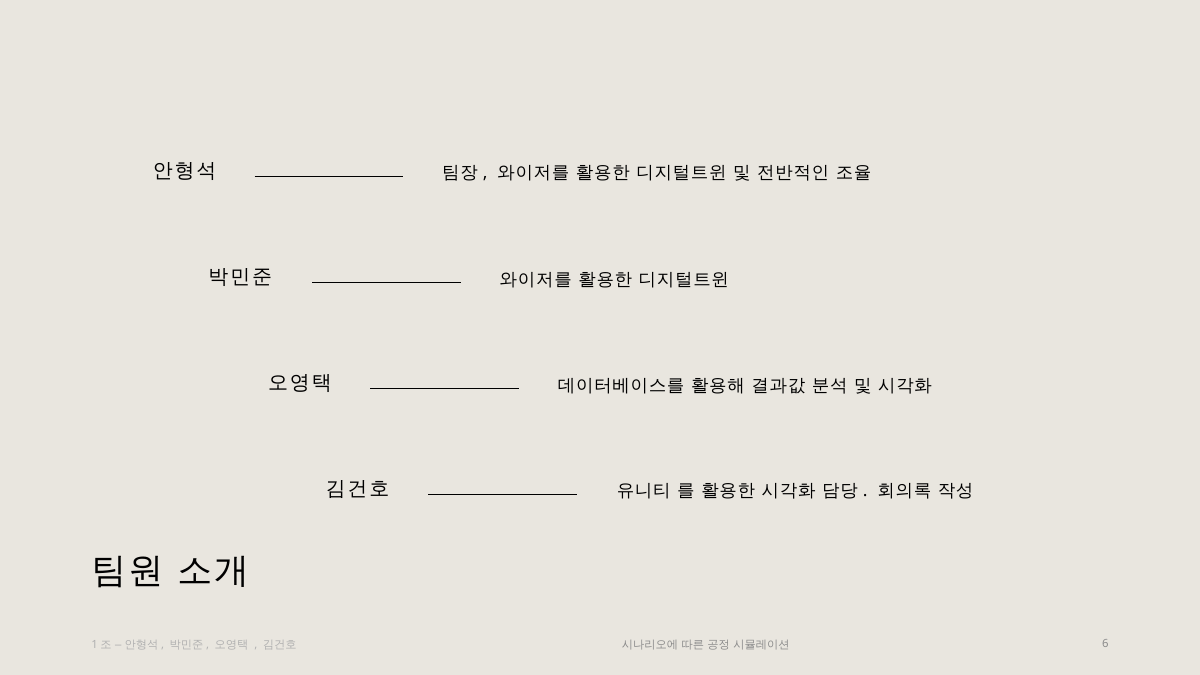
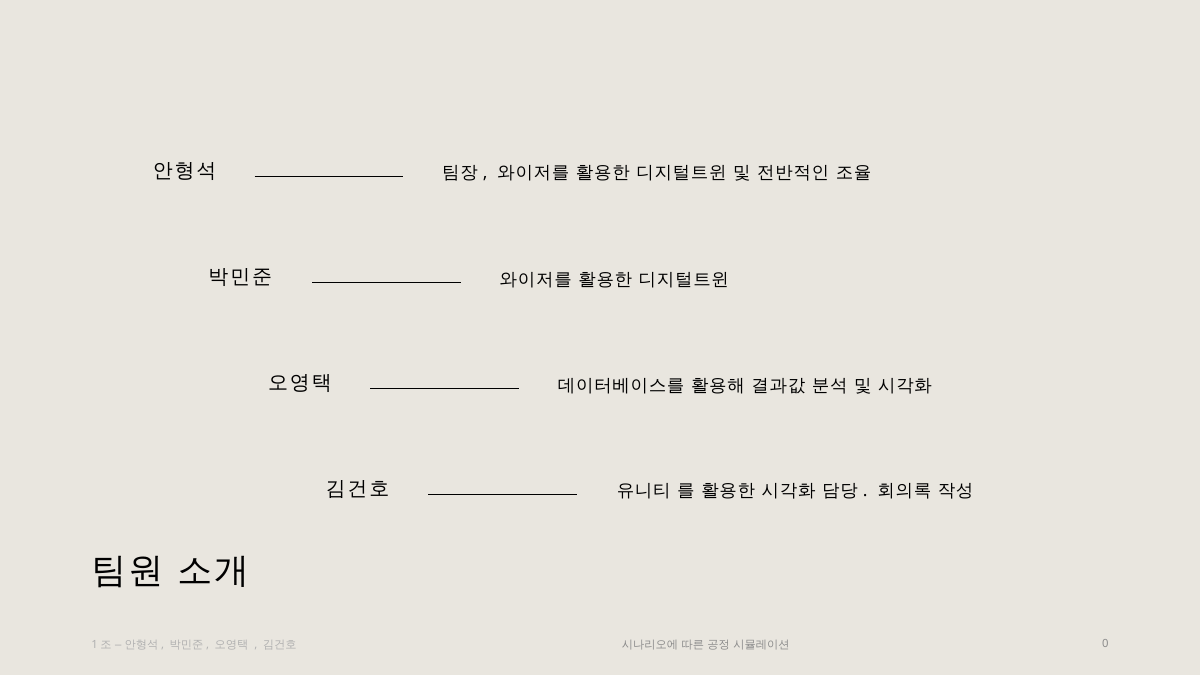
6: 6 -> 0
